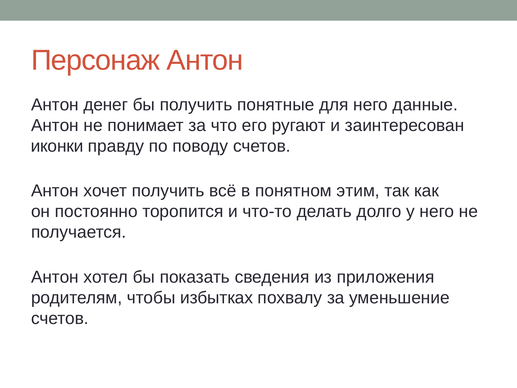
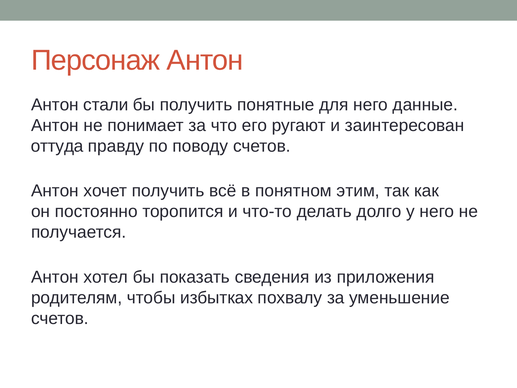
денег: денег -> стали
иконки: иконки -> оттуда
